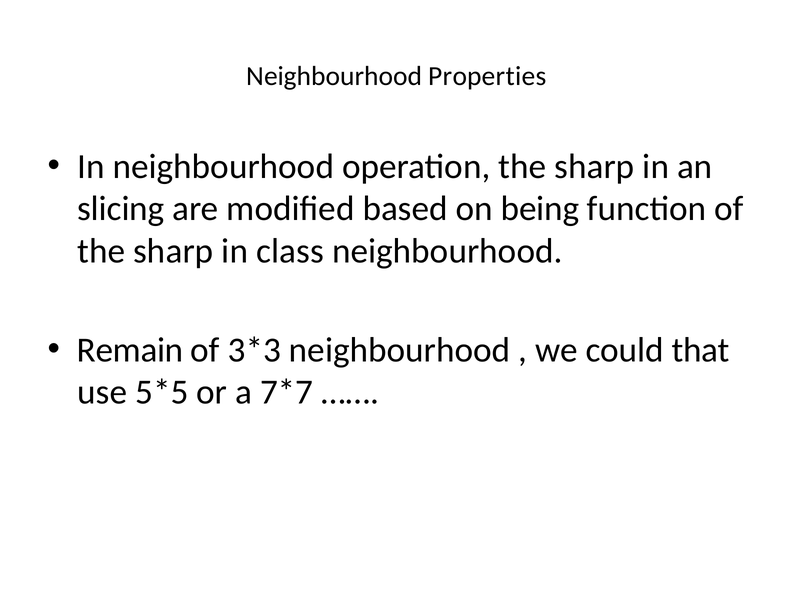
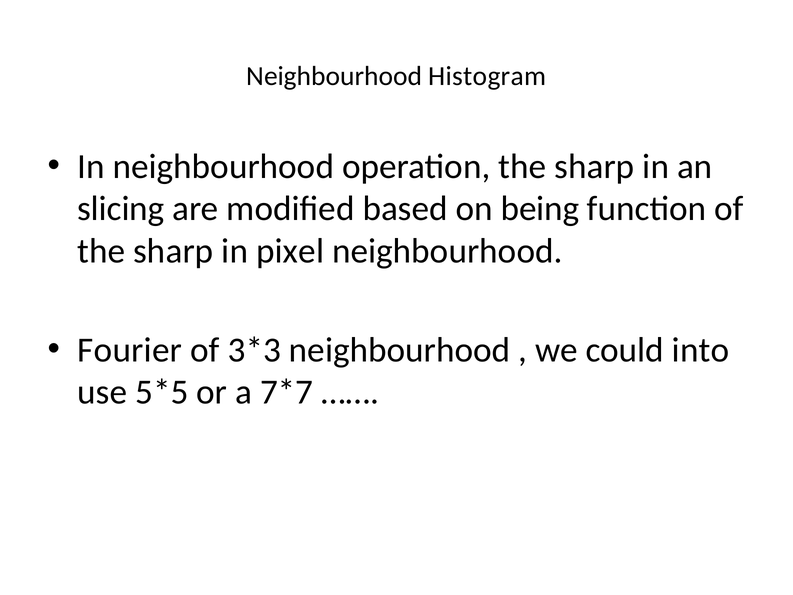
Properties: Properties -> Histogram
class: class -> pixel
Remain: Remain -> Fourier
that: that -> into
